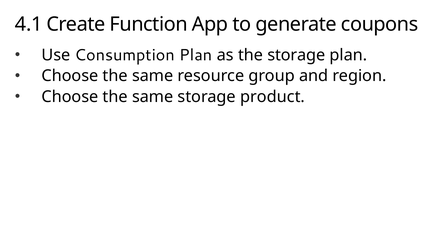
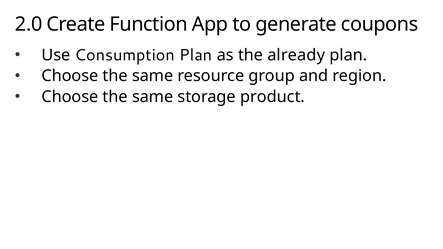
4.1: 4.1 -> 2.0
the storage: storage -> already
